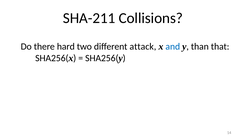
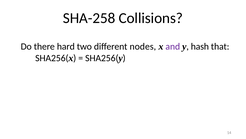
SHA-211: SHA-211 -> SHA-258
attack: attack -> nodes
and colour: blue -> purple
than: than -> hash
